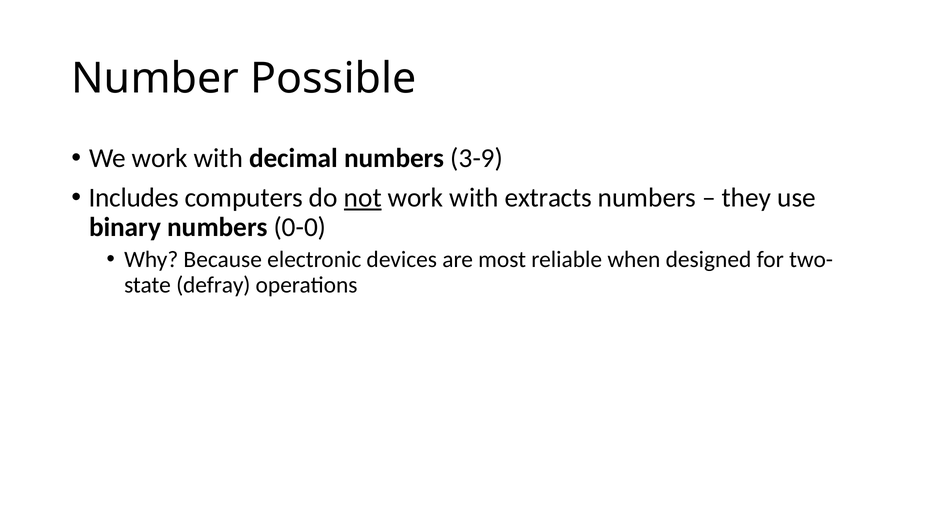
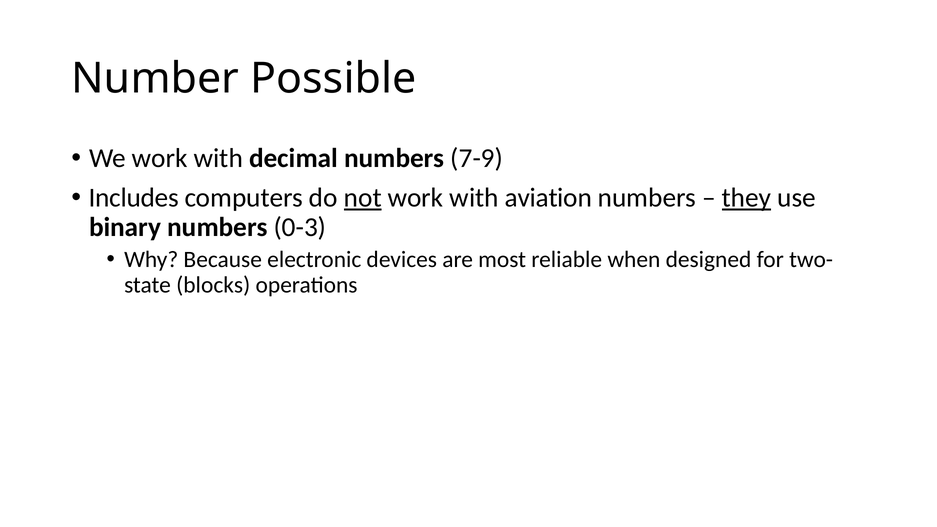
3-9: 3-9 -> 7-9
extracts: extracts -> aviation
they underline: none -> present
0-0: 0-0 -> 0-3
defray: defray -> blocks
